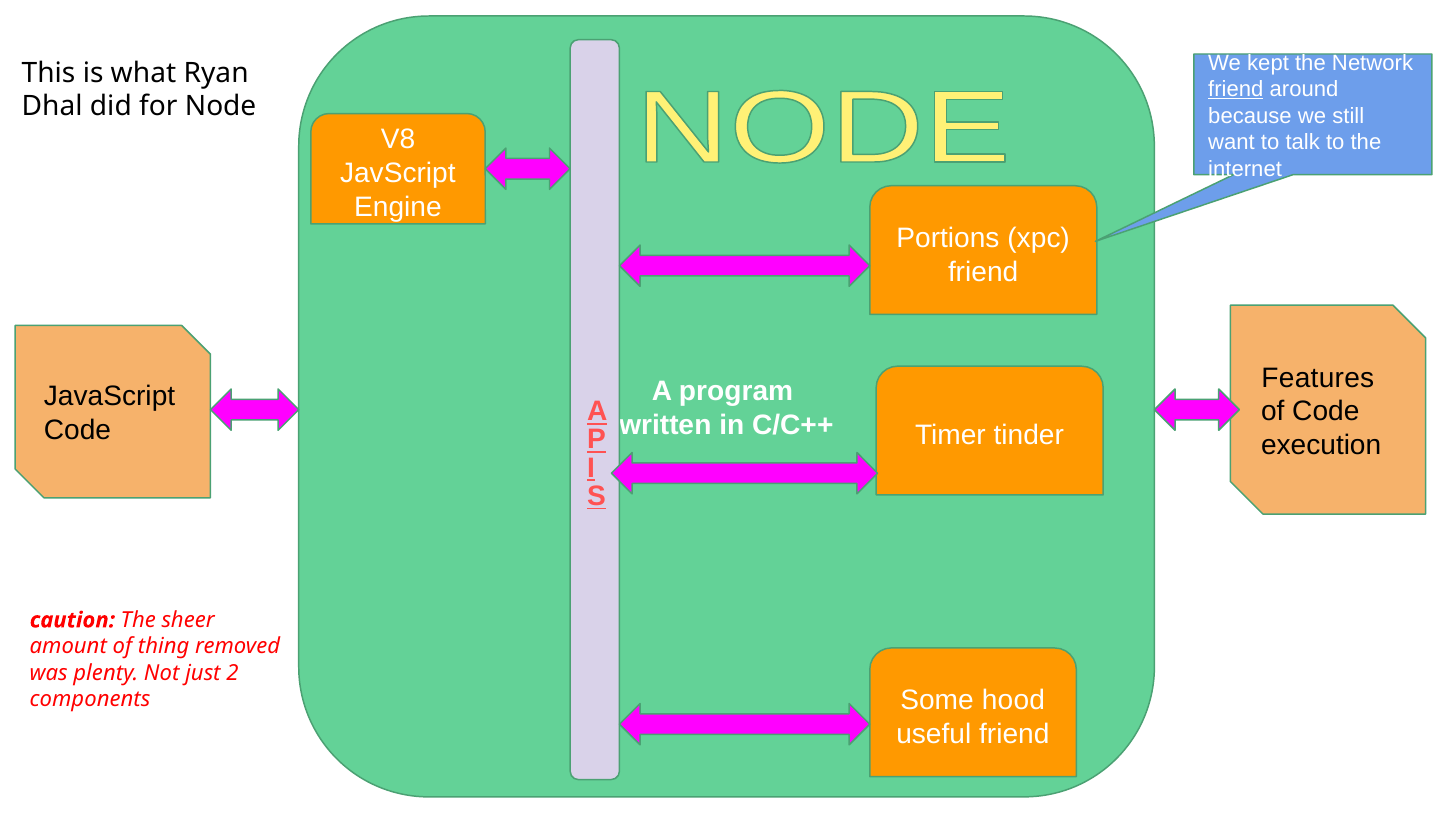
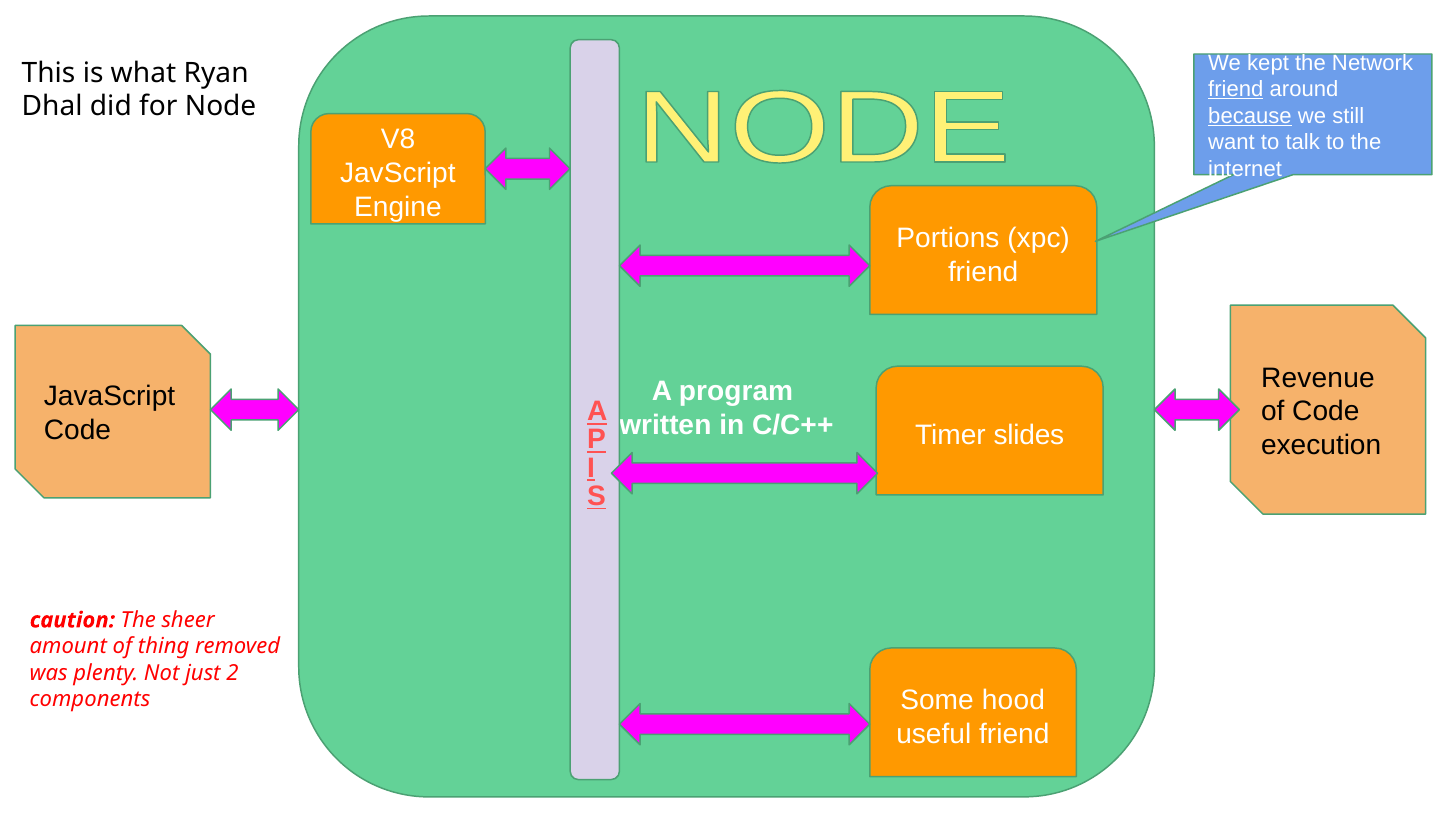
because underline: none -> present
Features: Features -> Revenue
tinder: tinder -> slides
